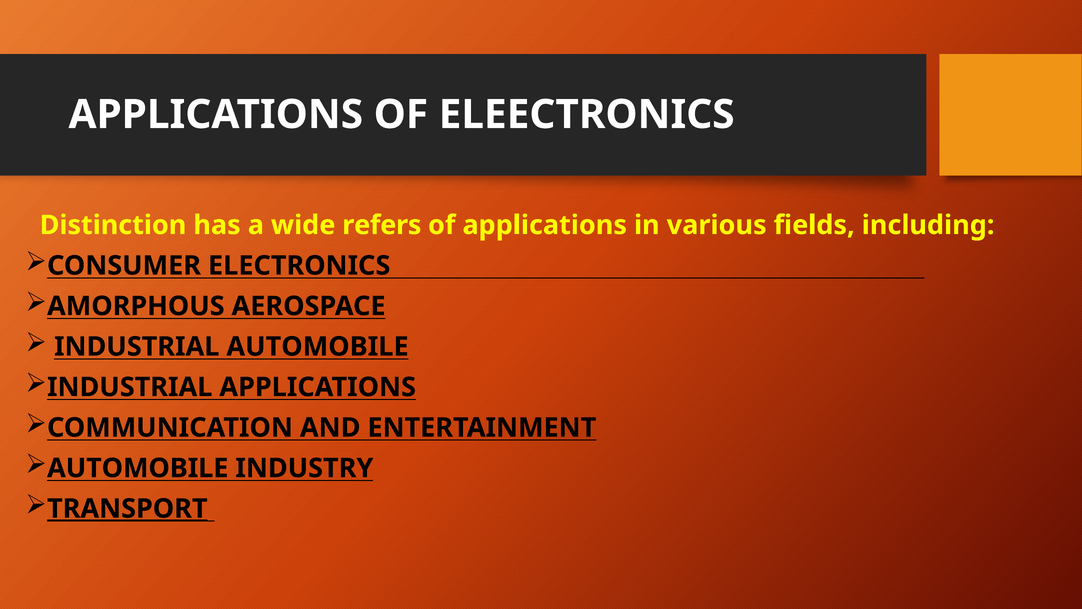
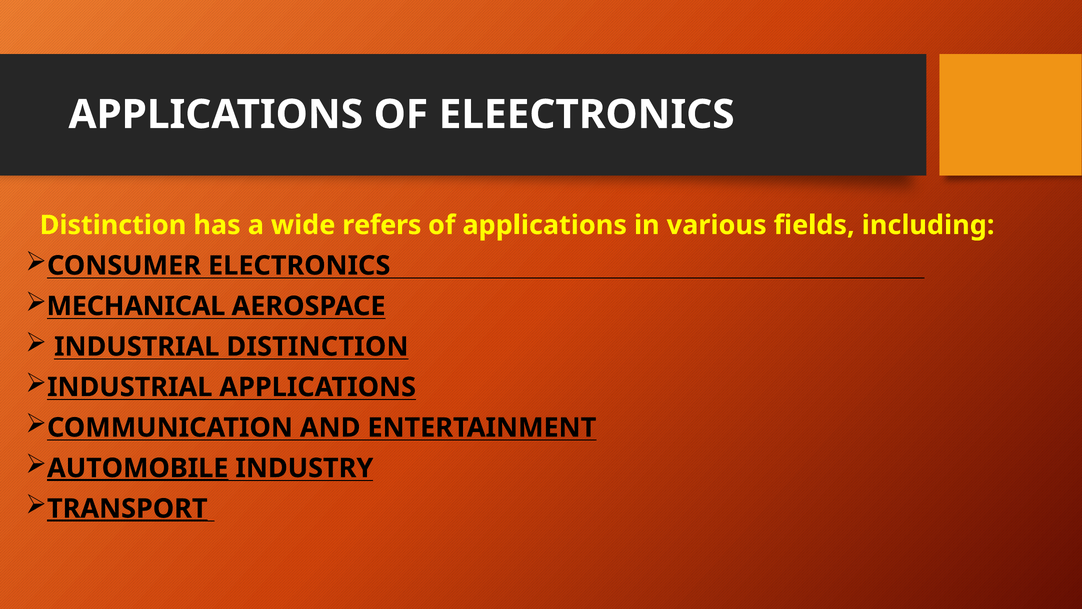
AMORPHOUS: AMORPHOUS -> MECHANICAL
INDUSTRIAL AUTOMOBILE: AUTOMOBILE -> DISTINCTION
AUTOMOBILE at (138, 468) underline: none -> present
